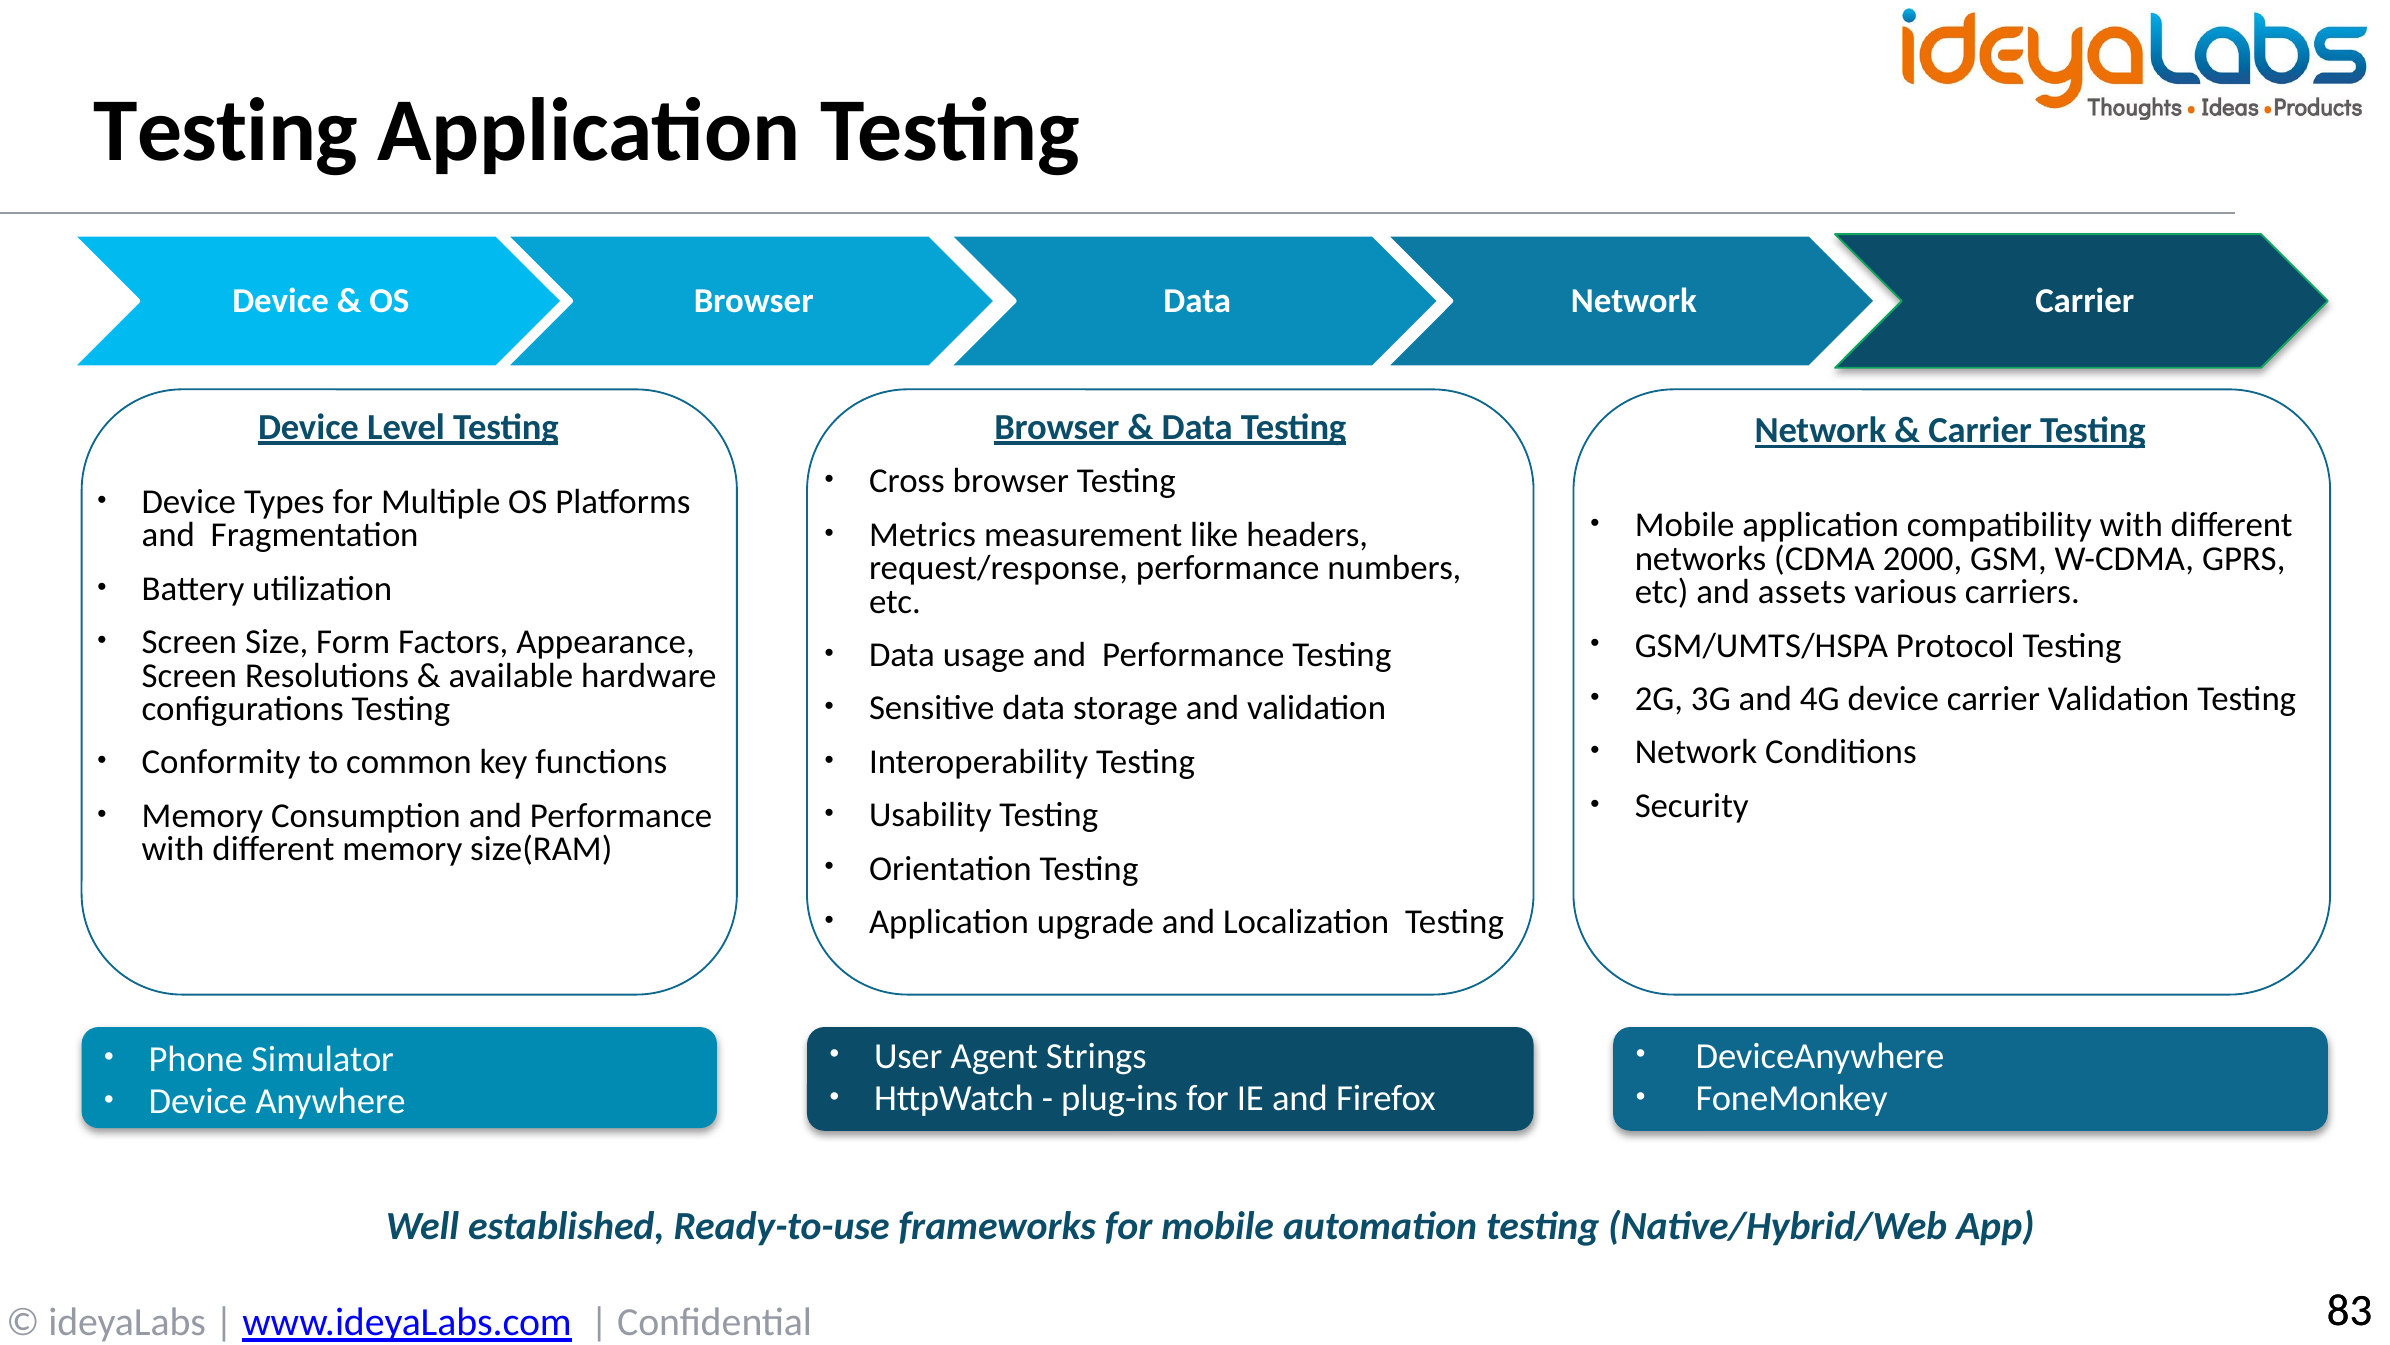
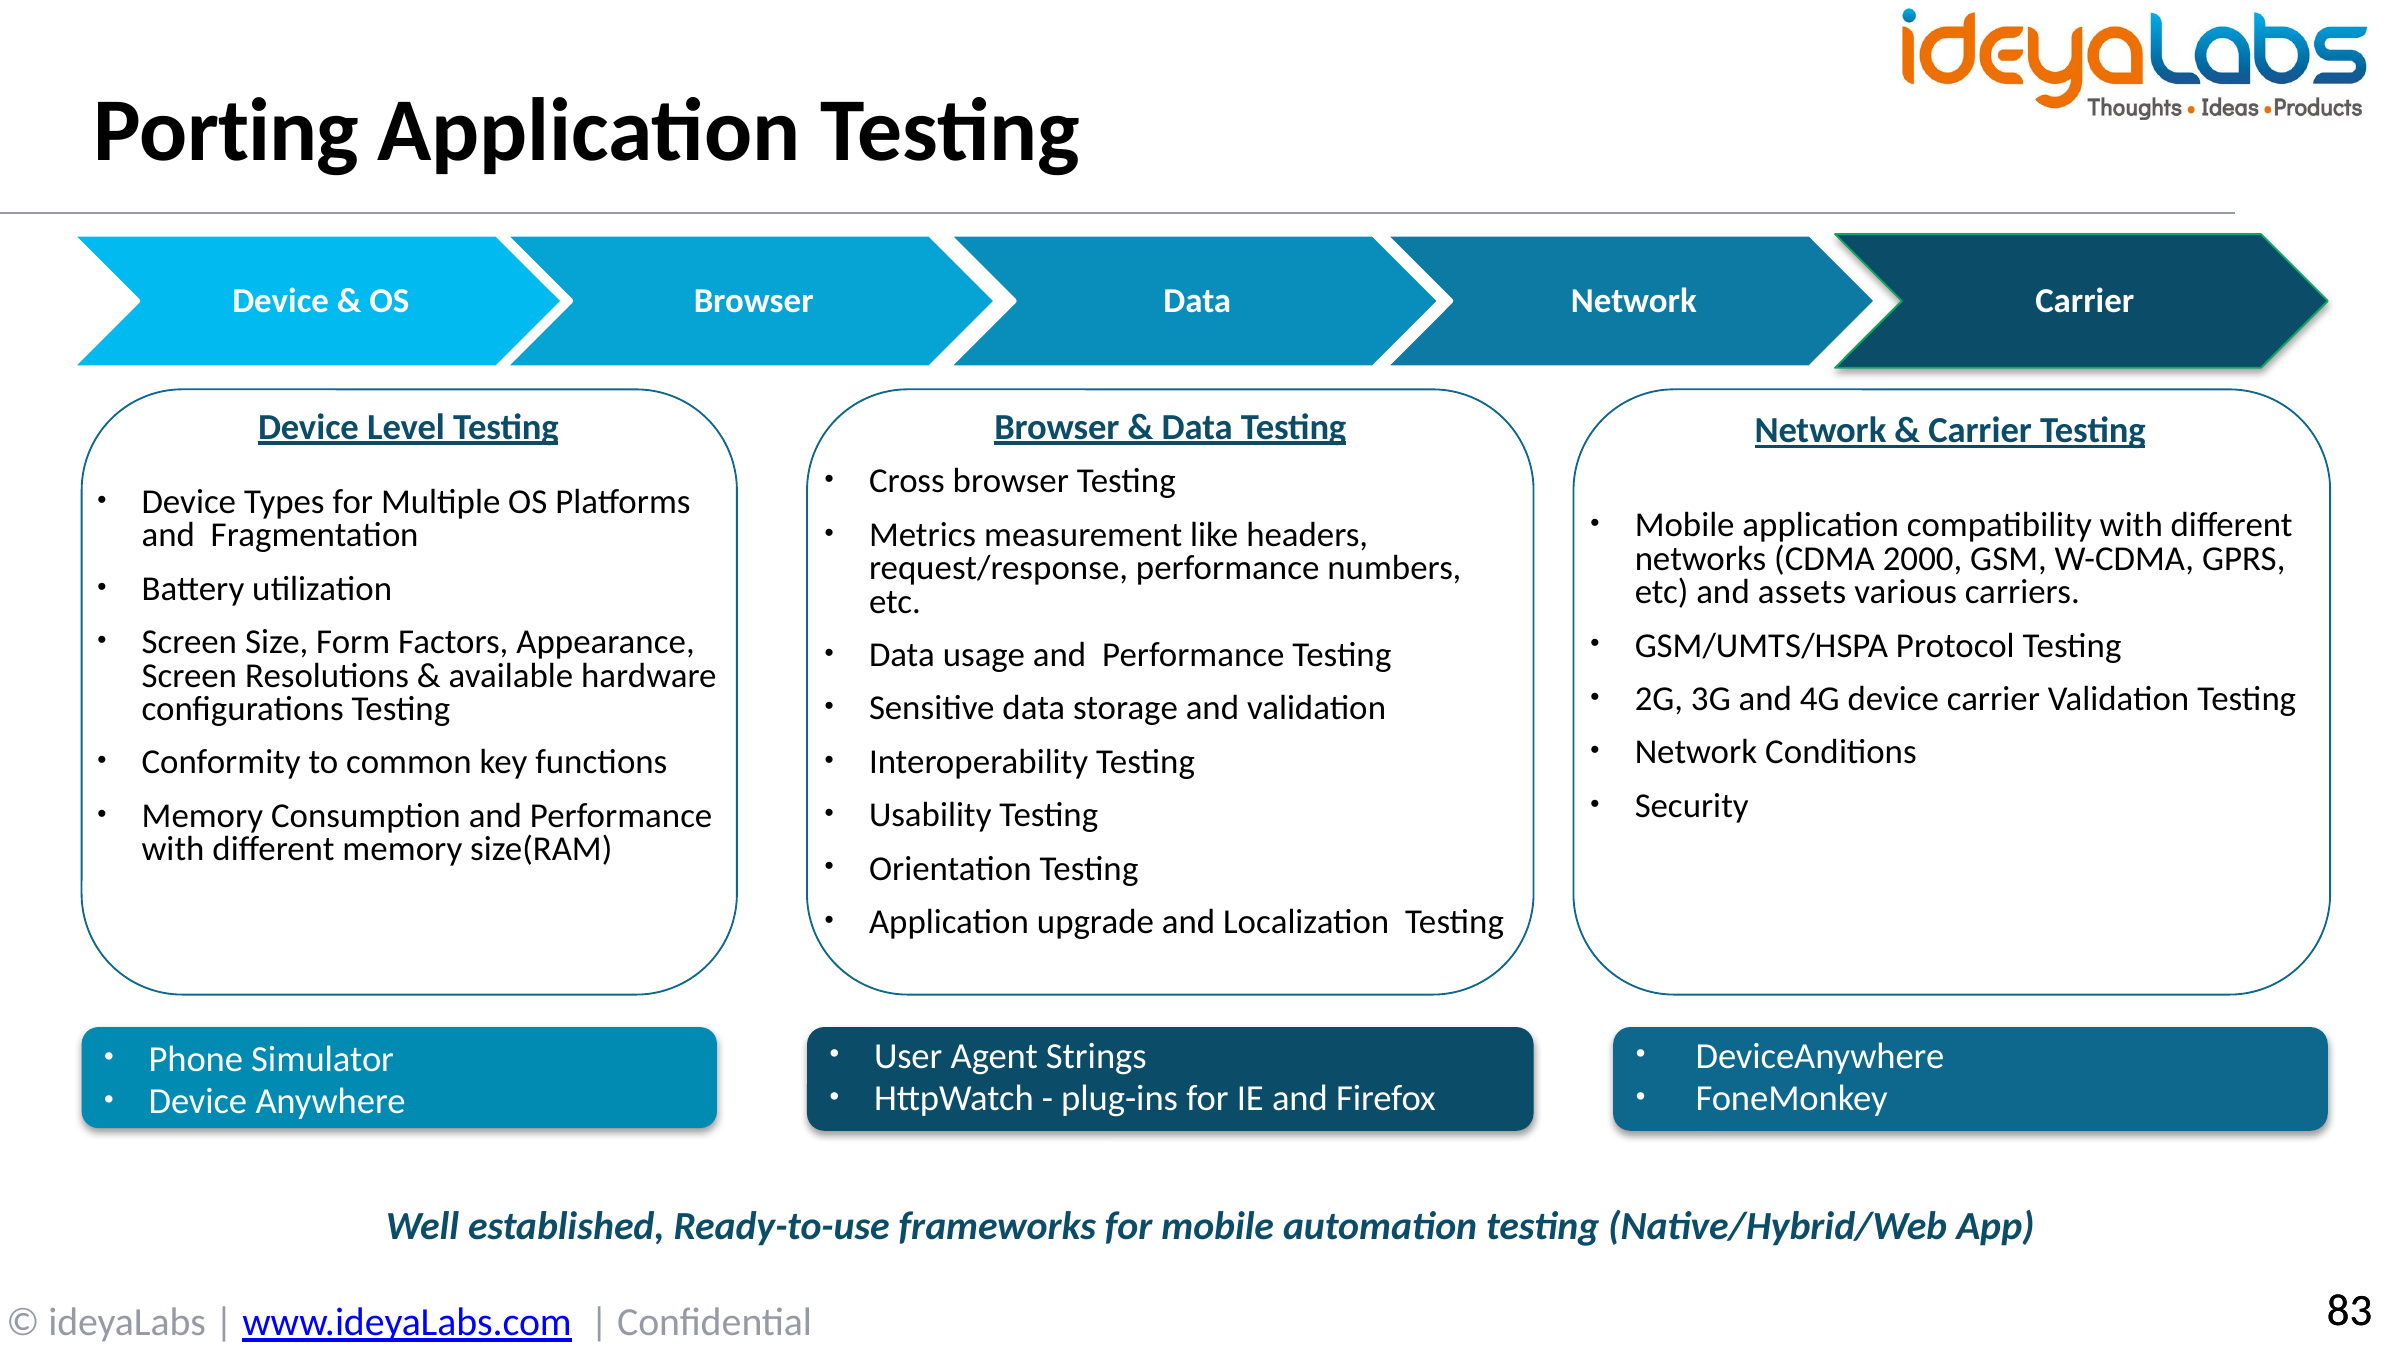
Testing at (226, 131): Testing -> Porting
